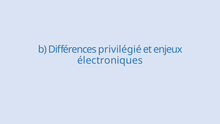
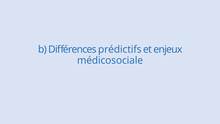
privilégié: privilégié -> prédictifs
électroniques: électroniques -> médicosociale
